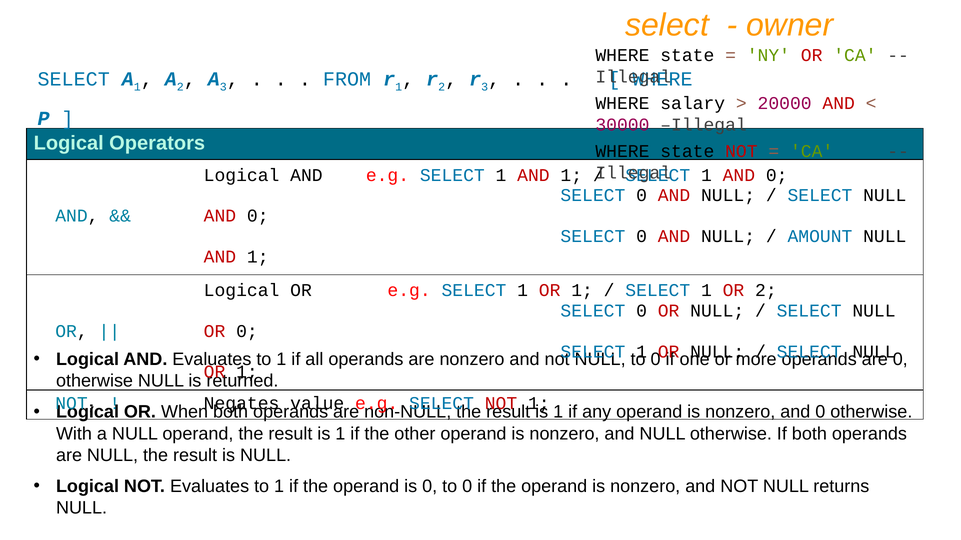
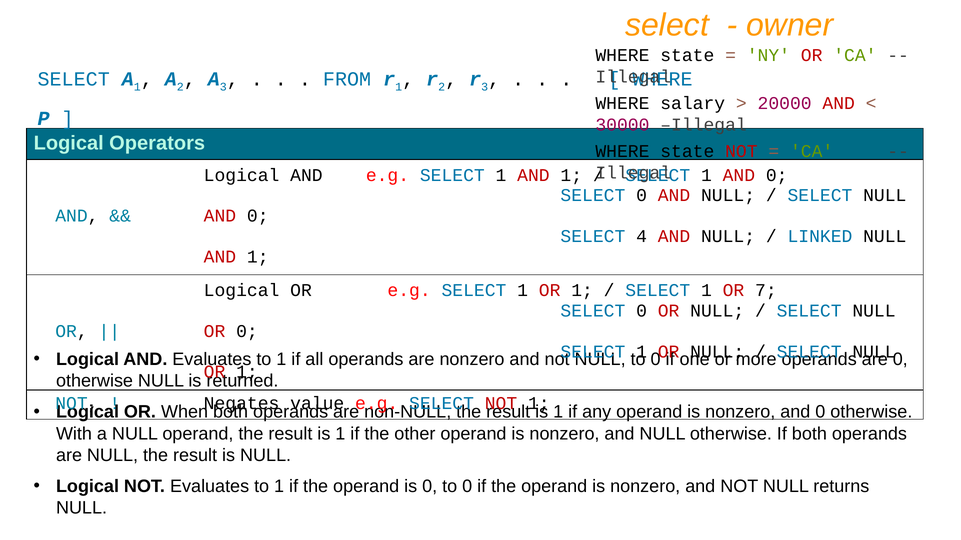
0 at (642, 237): 0 -> 4
AMOUNT: AMOUNT -> LINKED
OR 2: 2 -> 7
